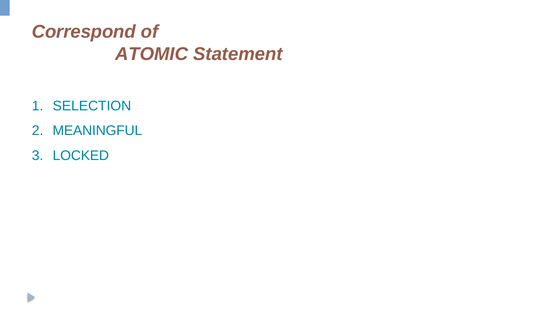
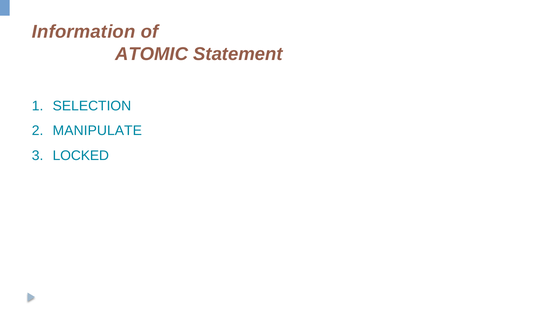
Correspond: Correspond -> Information
MEANINGFUL: MEANINGFUL -> MANIPULATE
